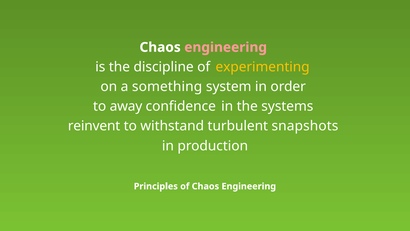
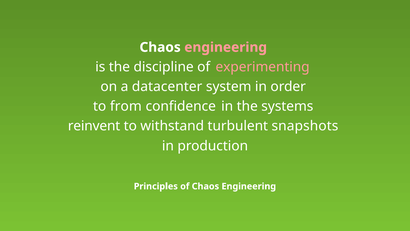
experimenting colour: yellow -> pink
something: something -> datacenter
away: away -> from
